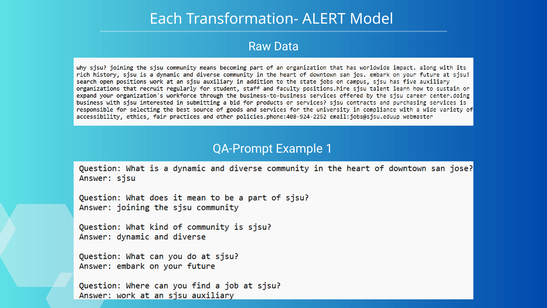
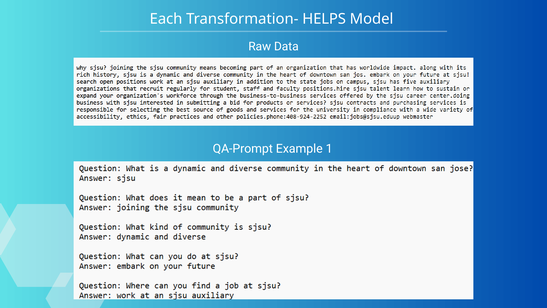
ALERT: ALERT -> HELPS
